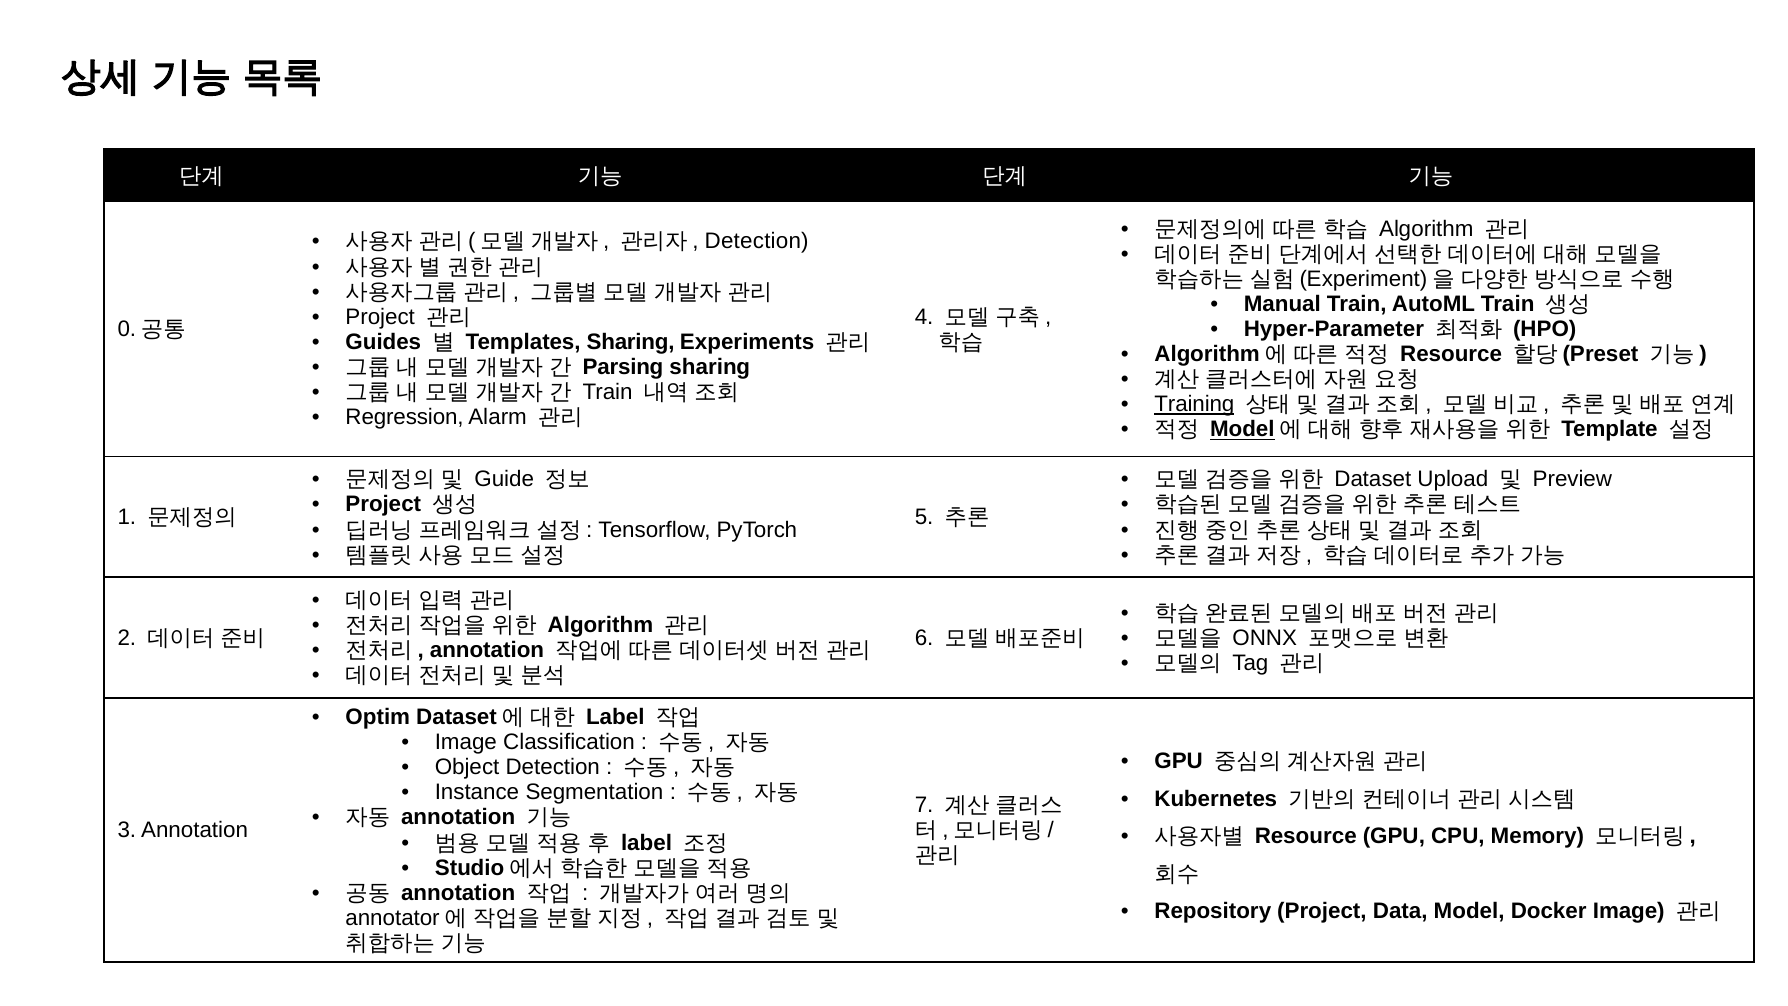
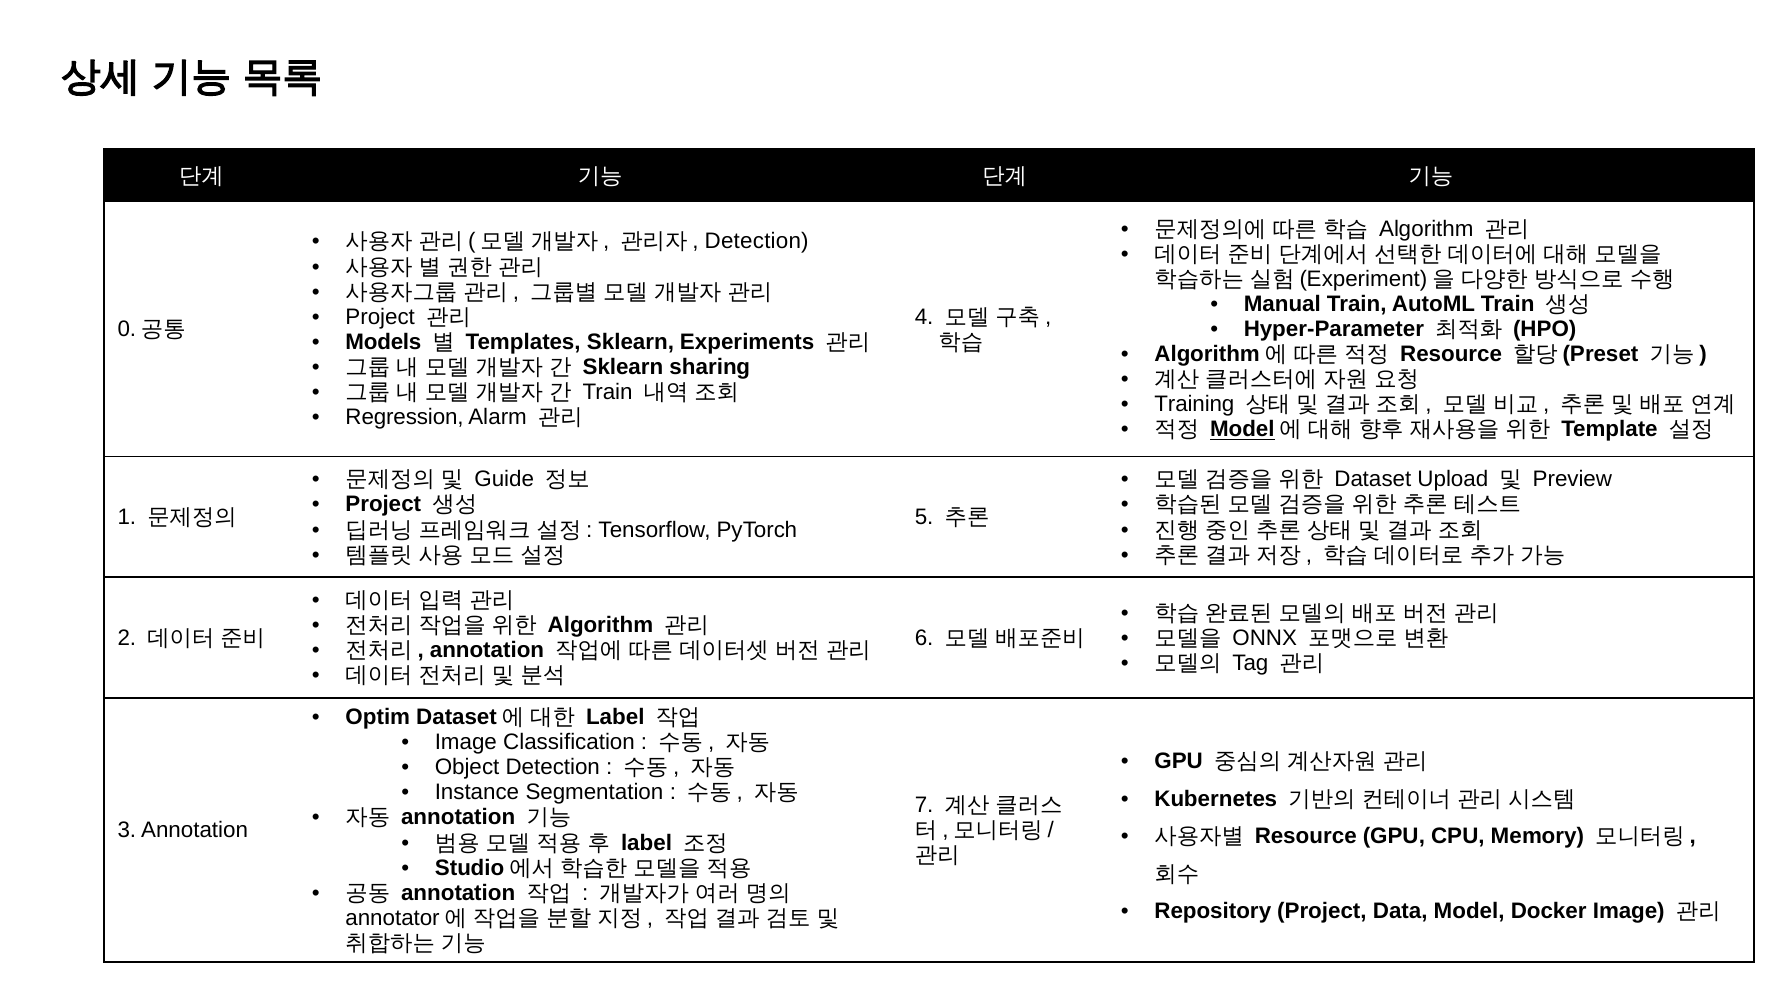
Guides: Guides -> Models
Templates Sharing: Sharing -> Sklearn
Parsing at (623, 367): Parsing -> Sklearn
Training underline: present -> none
